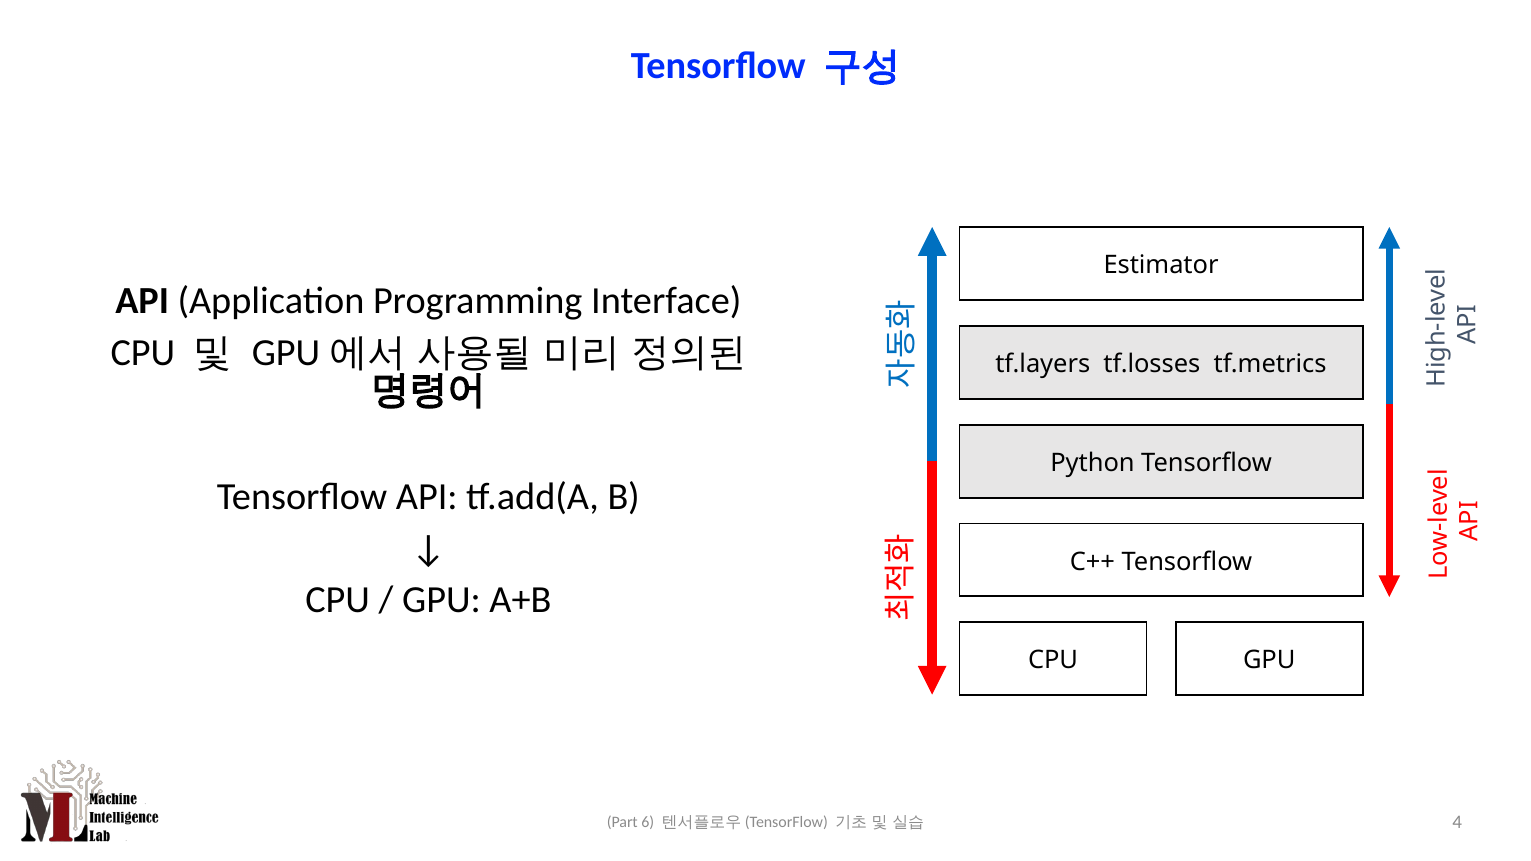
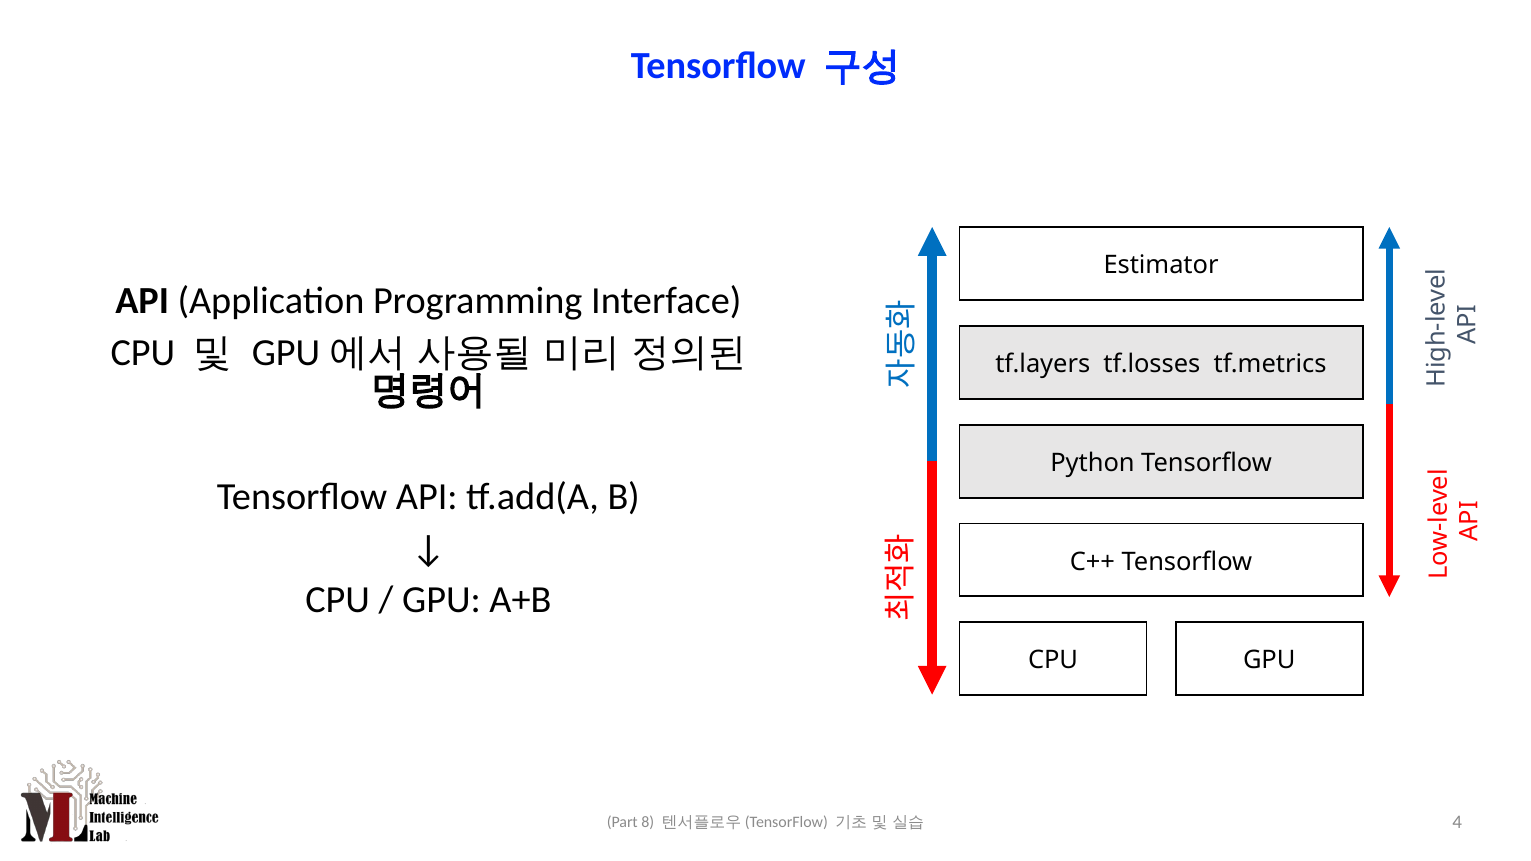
6: 6 -> 8
